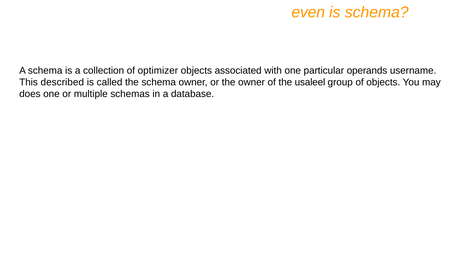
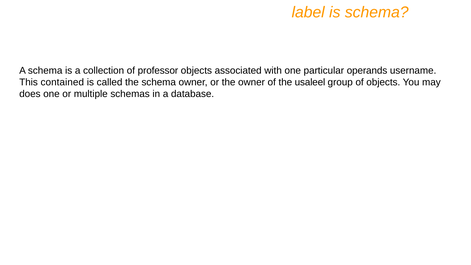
even: even -> label
optimizer: optimizer -> professor
described: described -> contained
